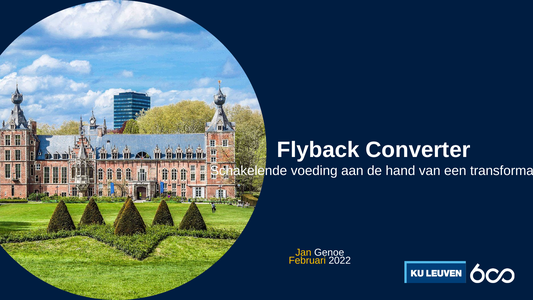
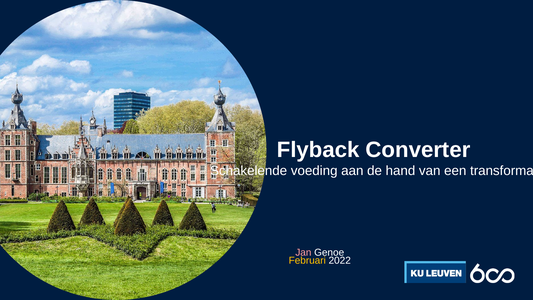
Jan colour: yellow -> pink
